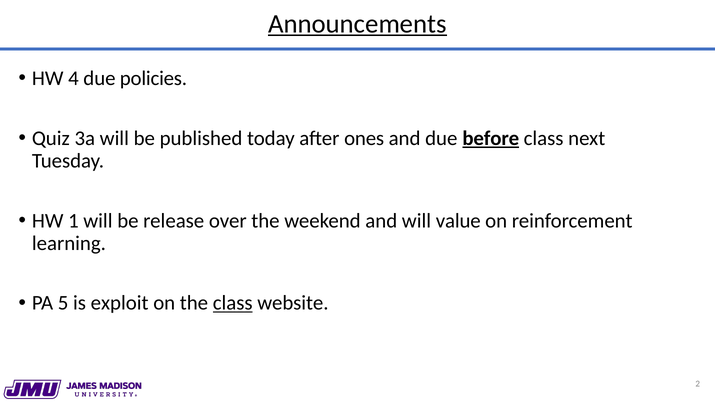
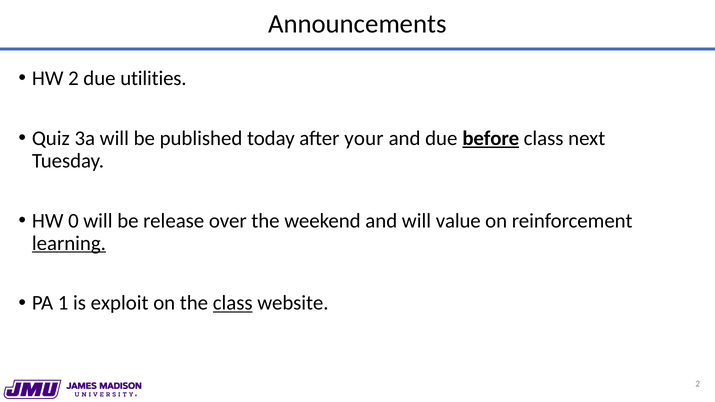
Announcements underline: present -> none
HW 4: 4 -> 2
policies: policies -> utilities
ones: ones -> your
1: 1 -> 0
learning underline: none -> present
5: 5 -> 1
